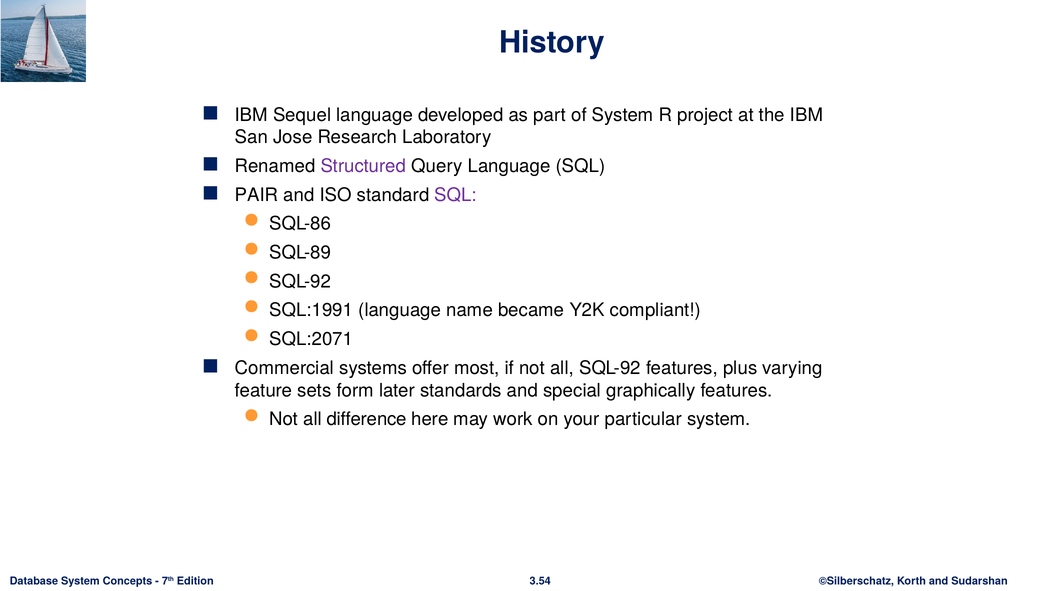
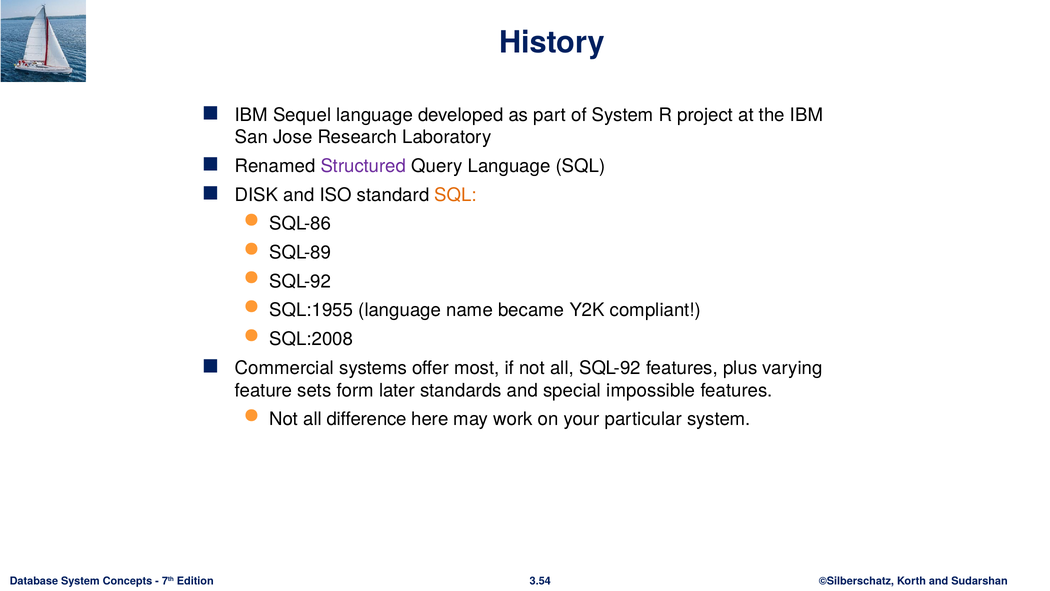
PAIR: PAIR -> DISK
SQL at (456, 195) colour: purple -> orange
SQL:1991: SQL:1991 -> SQL:1955
SQL:2071: SQL:2071 -> SQL:2008
graphically: graphically -> impossible
